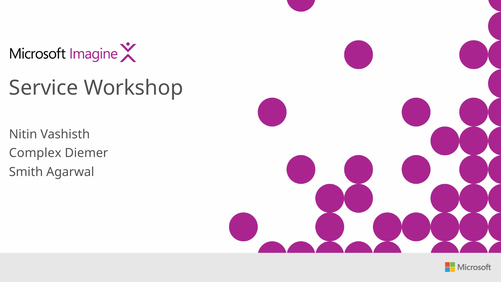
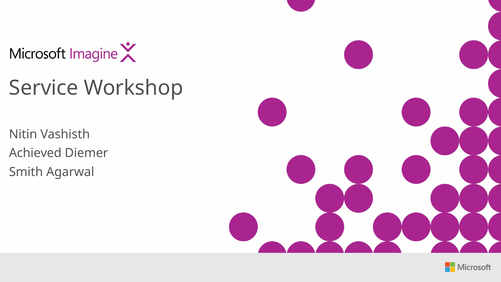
Complex: Complex -> Achieved
